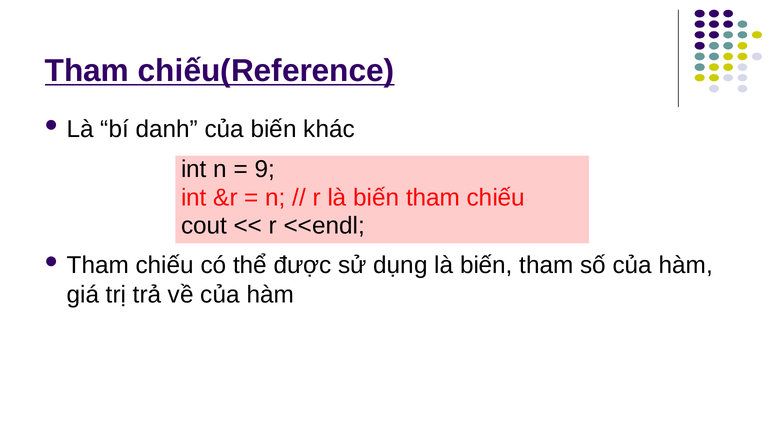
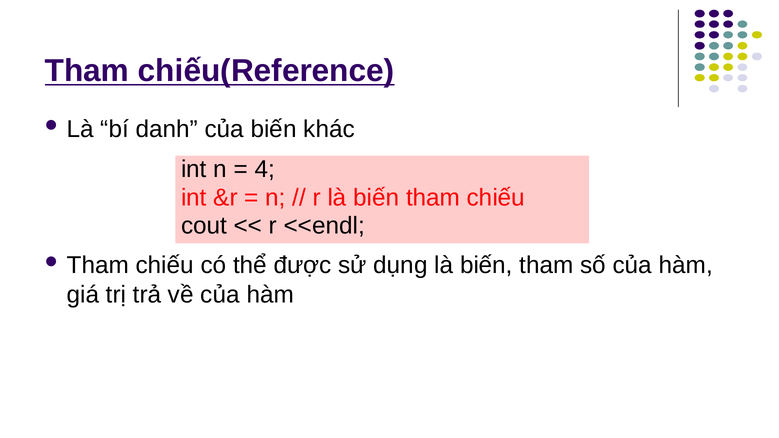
9: 9 -> 4
